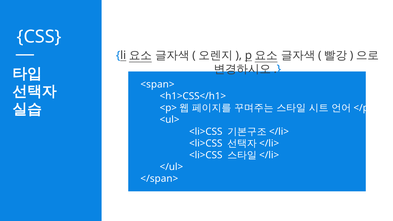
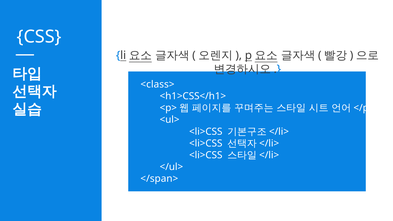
<span>: <span> -> <class>
